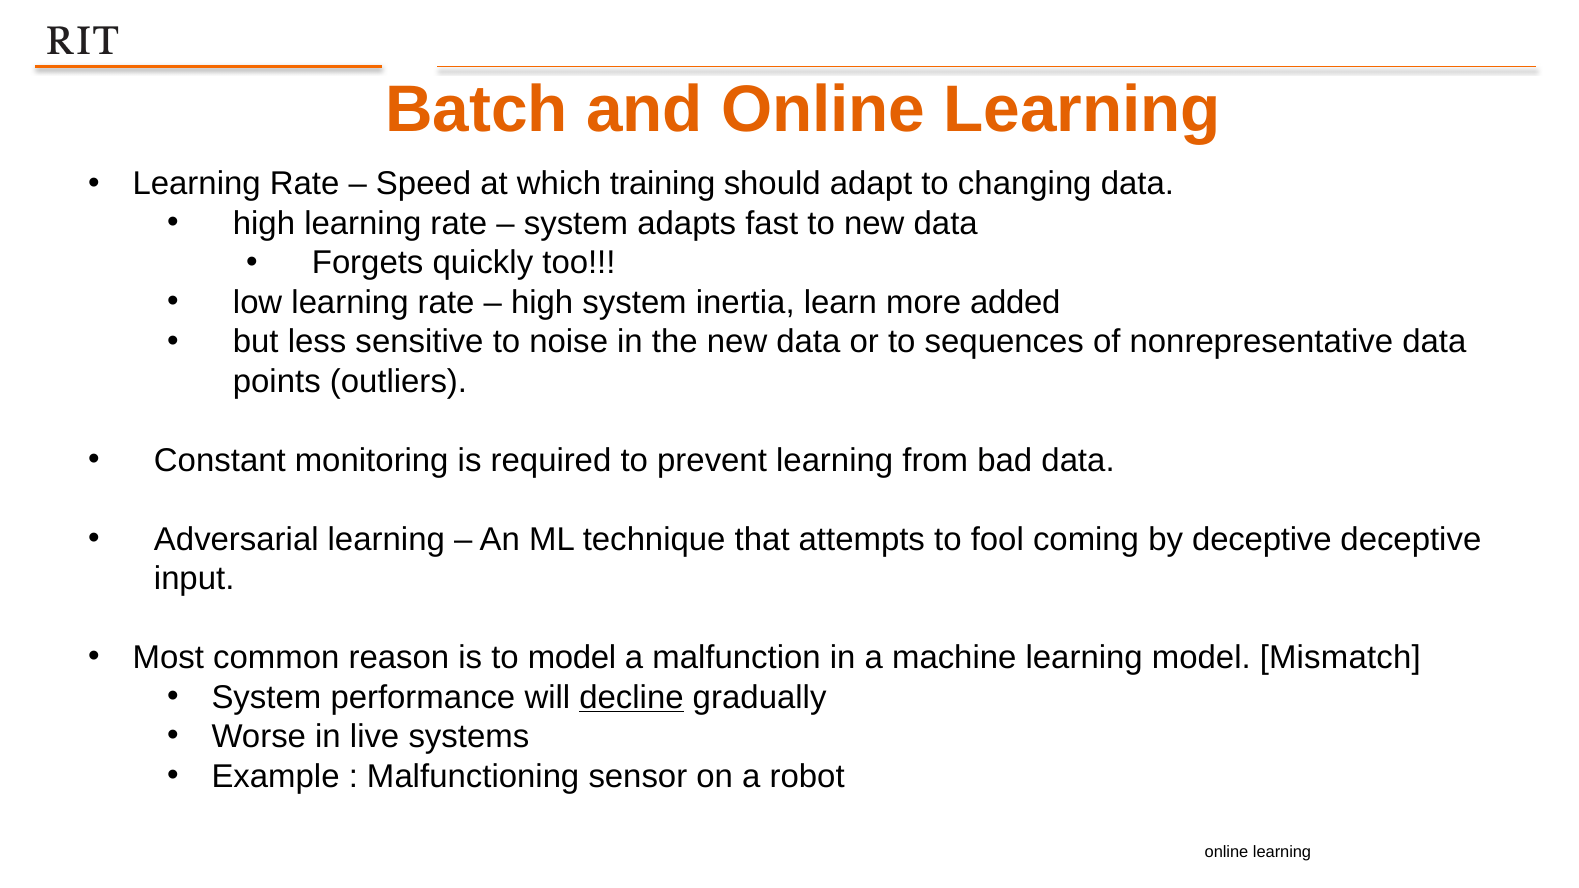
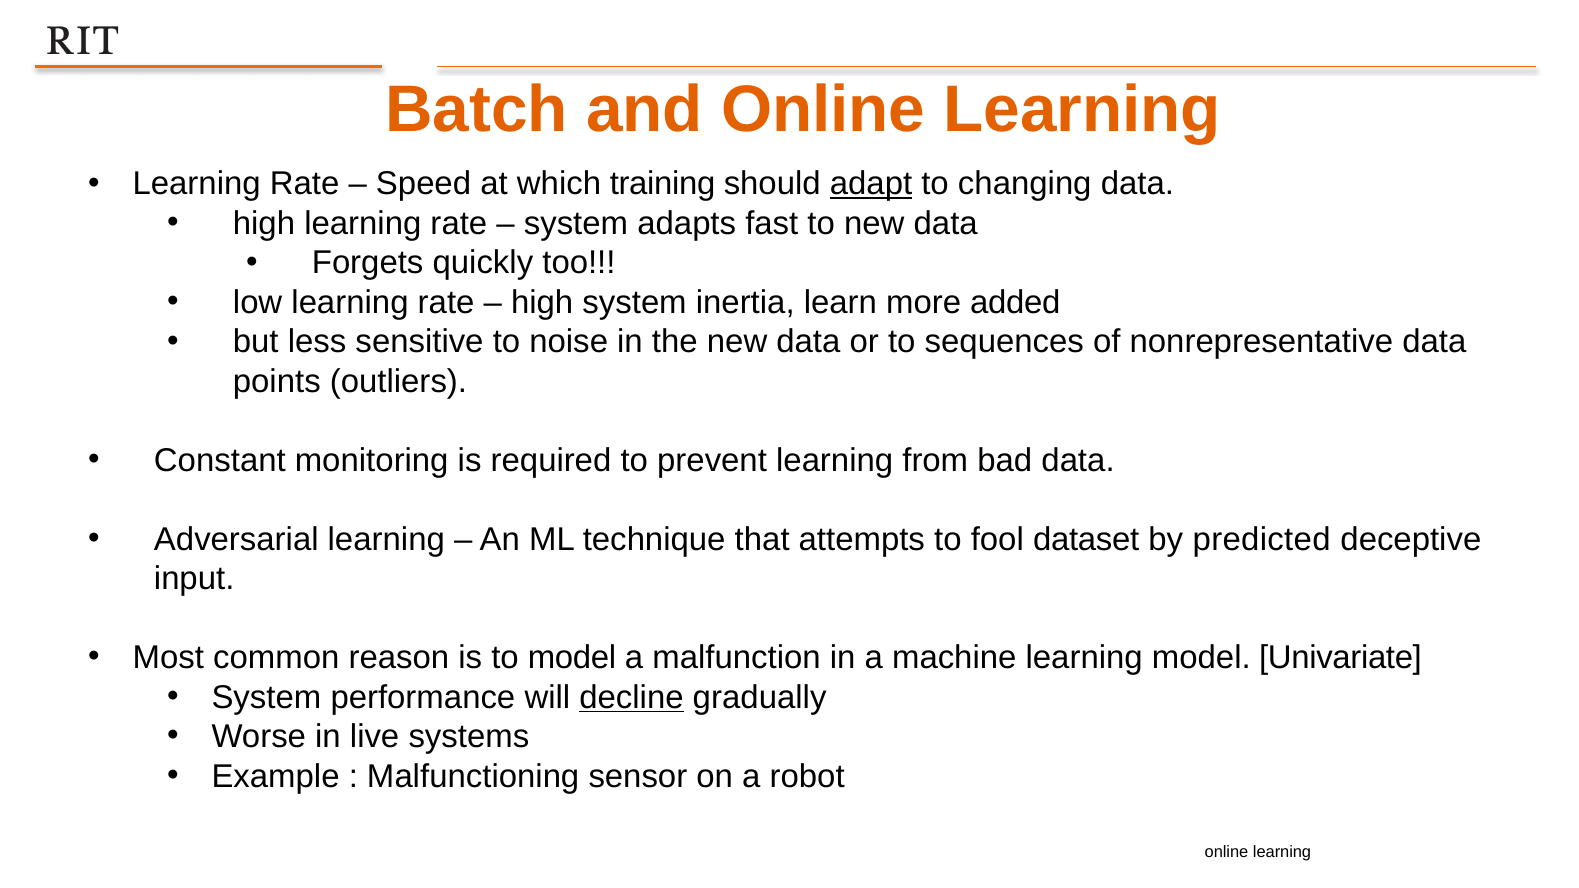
adapt underline: none -> present
coming: coming -> dataset
by deceptive: deceptive -> predicted
Mismatch: Mismatch -> Univariate
